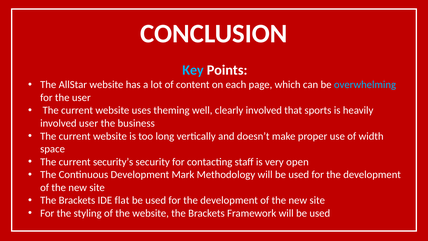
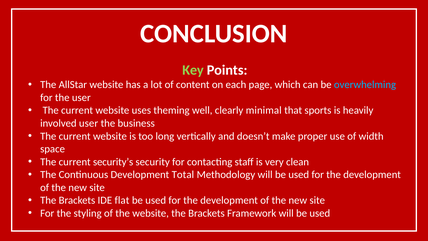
Key colour: light blue -> light green
clearly involved: involved -> minimal
open: open -> clean
Mark: Mark -> Total
